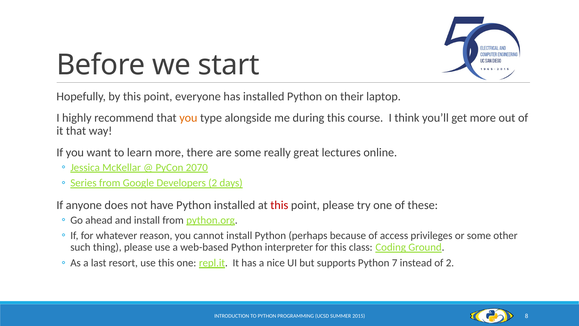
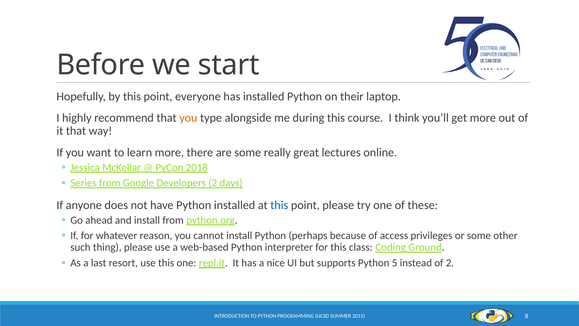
2070: 2070 -> 2018
this at (279, 205) colour: red -> blue
7: 7 -> 5
